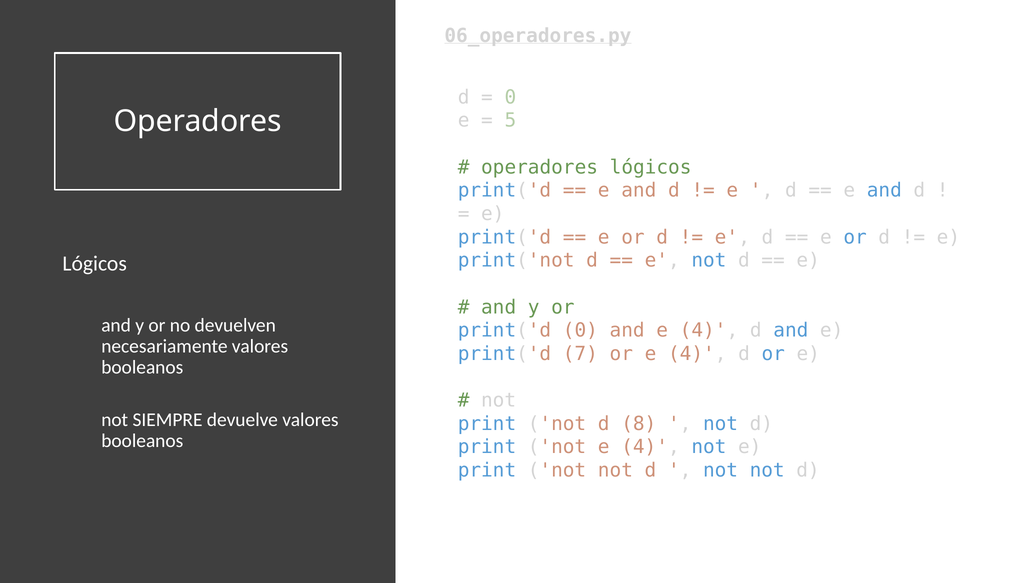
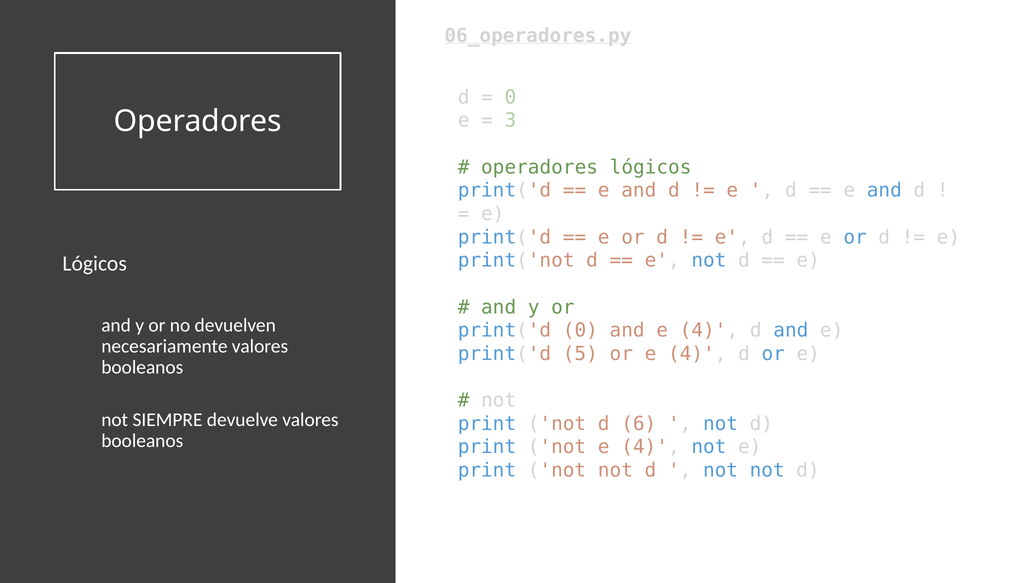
5: 5 -> 3
7: 7 -> 5
8: 8 -> 6
